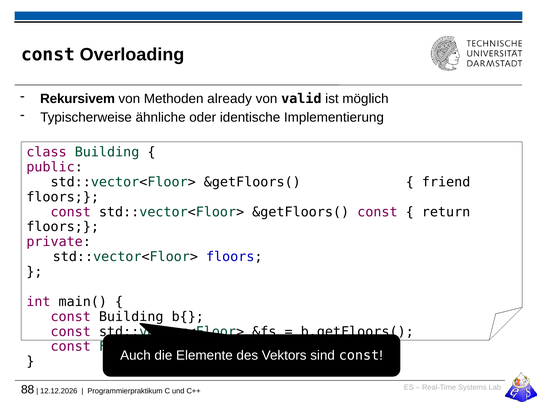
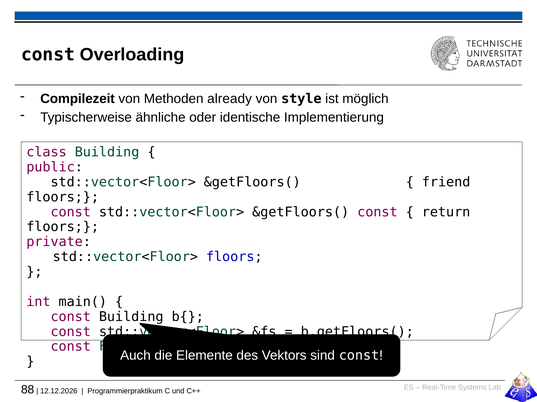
Rekursivem: Rekursivem -> Compilezeit
valid: valid -> style
